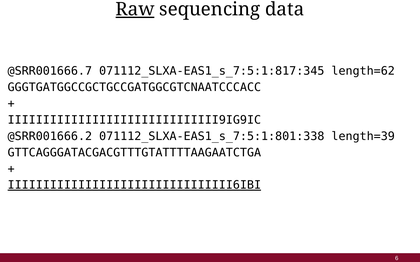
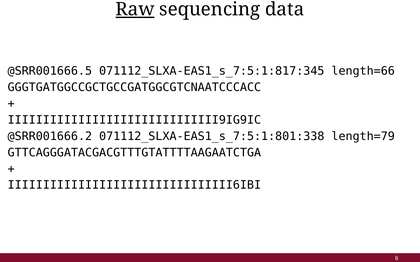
@SRR001666.7: @SRR001666.7 -> @SRR001666.5
length=62: length=62 -> length=66
length=39: length=39 -> length=79
IIIIIIIIIIIIIIIIIIIIIIIIIIIIIIII6IBI underline: present -> none
